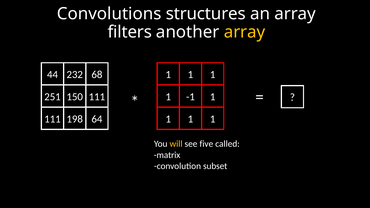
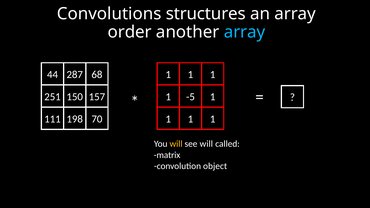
filters: filters -> order
array at (245, 32) colour: yellow -> light blue
232: 232 -> 287
150 111: 111 -> 157
-1: -1 -> -5
64: 64 -> 70
see five: five -> will
subset: subset -> object
